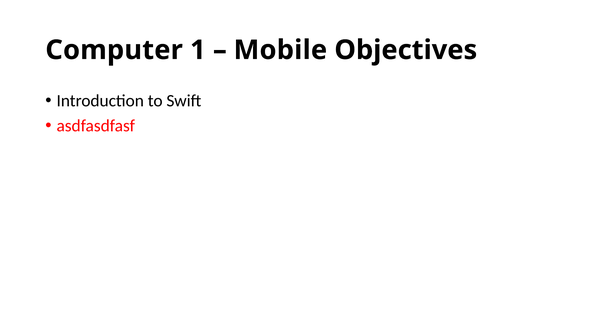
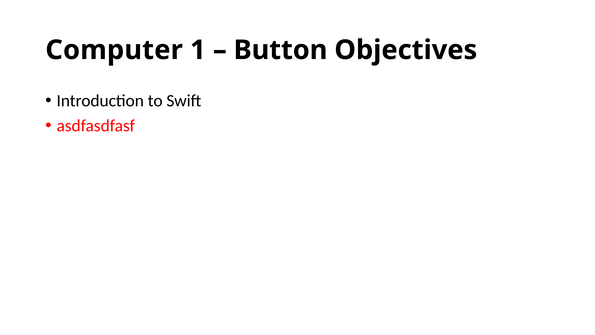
Mobile: Mobile -> Button
